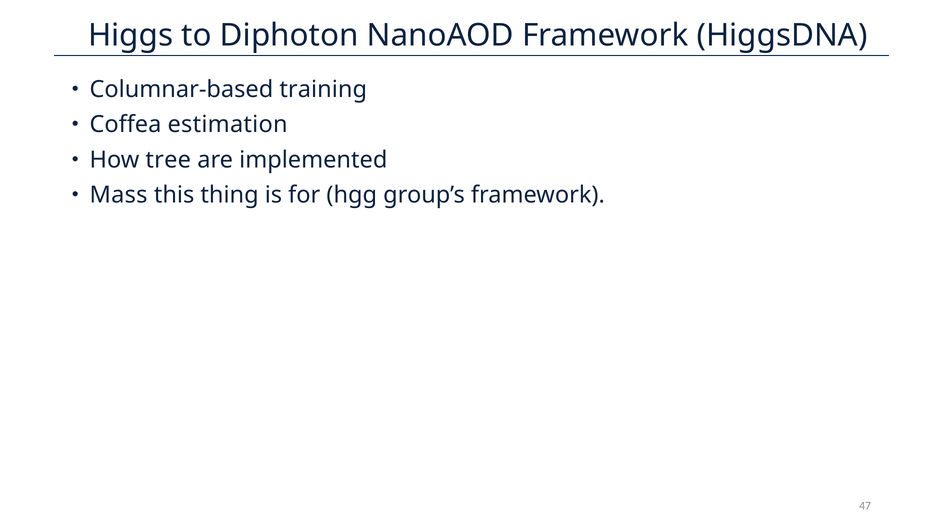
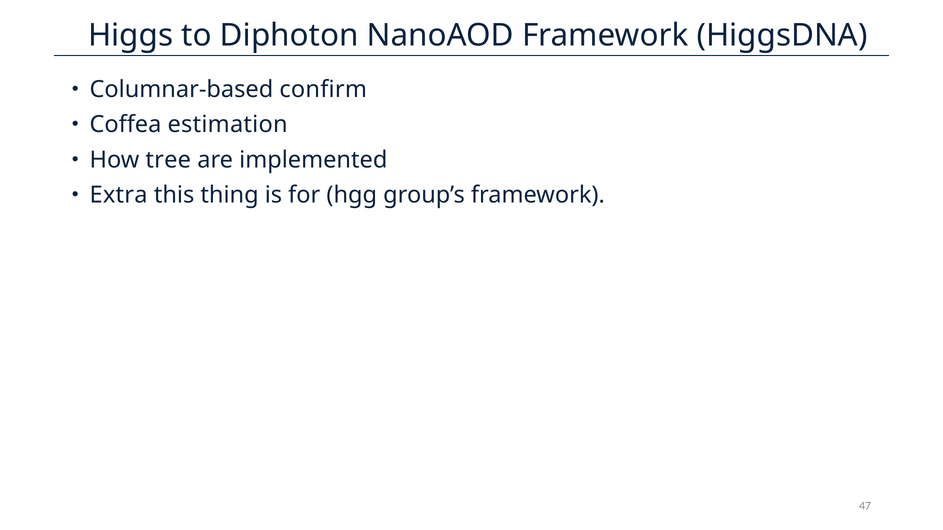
training: training -> confirm
Mass: Mass -> Extra
